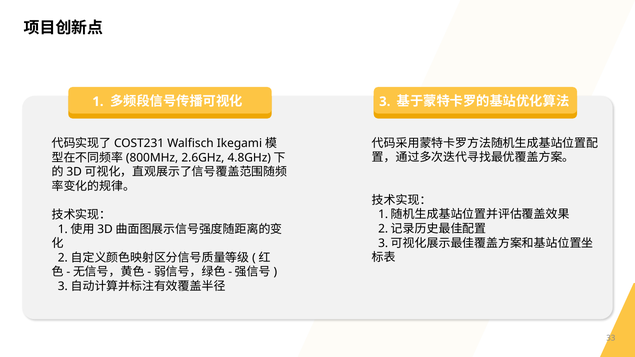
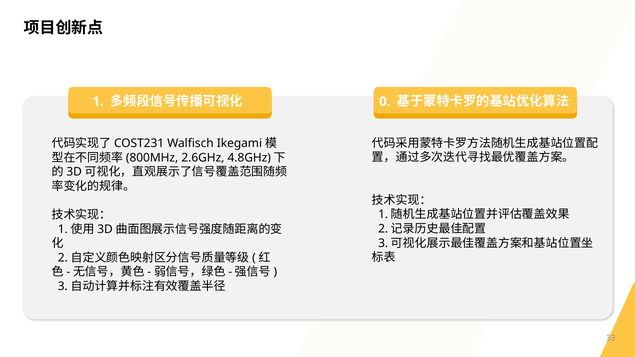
3: 3 -> 0
